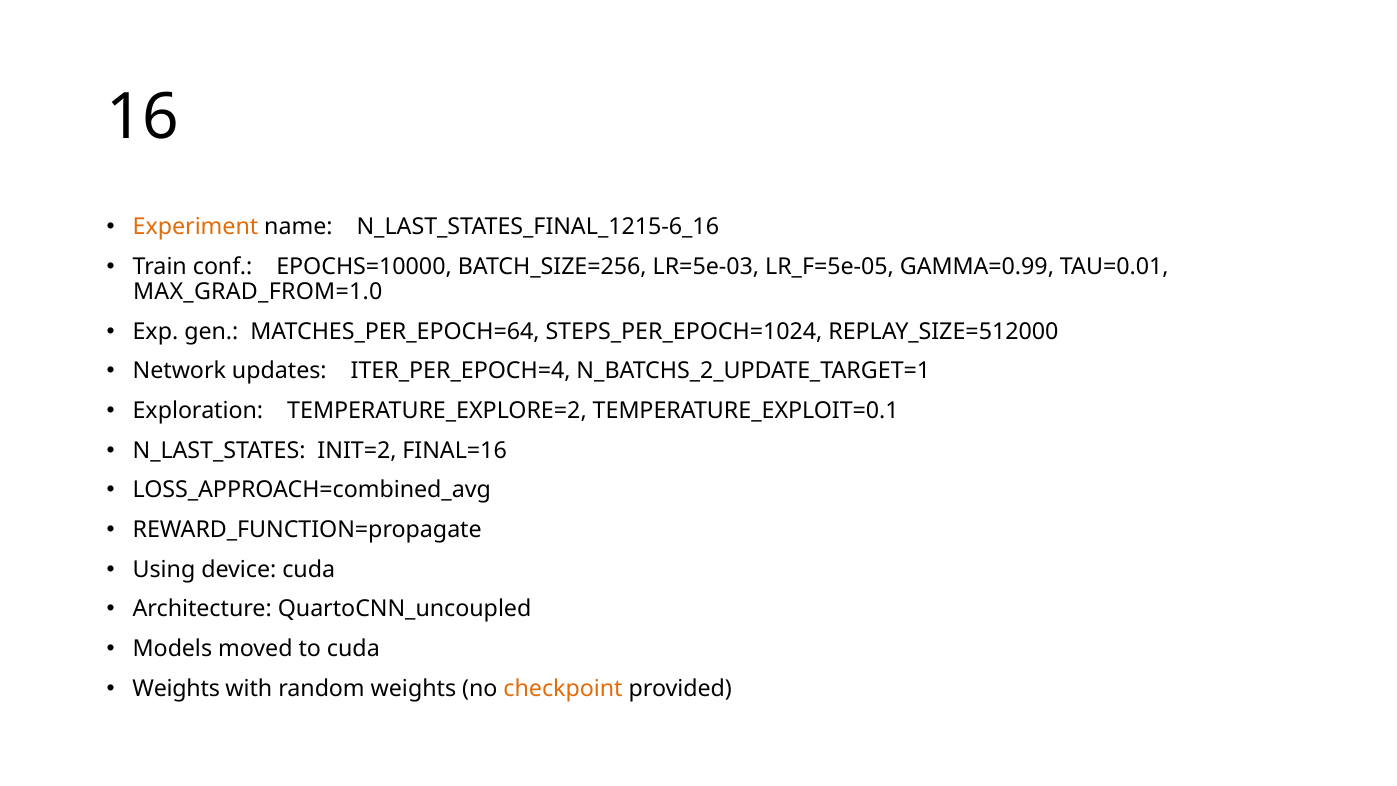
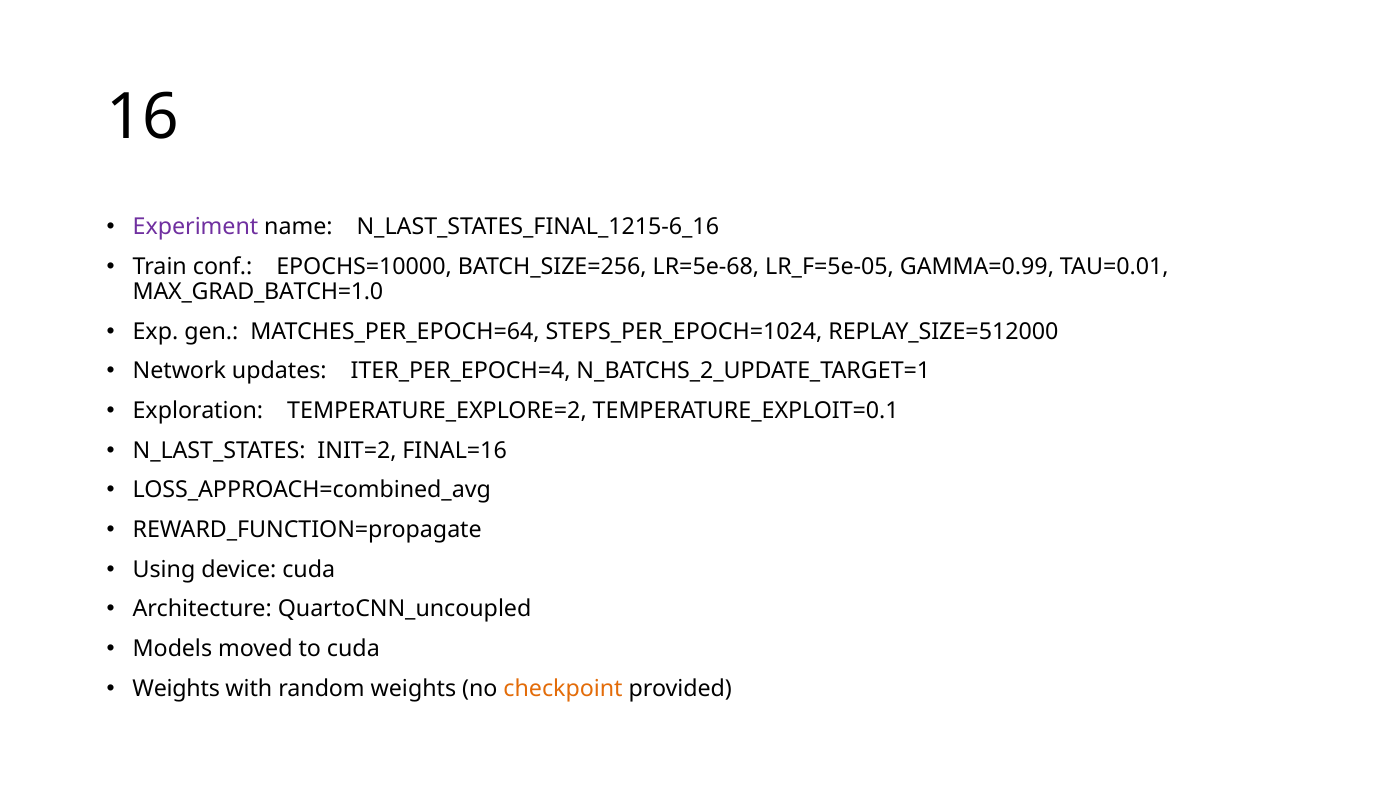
Experiment colour: orange -> purple
LR=5e-03: LR=5e-03 -> LR=5e-68
MAX_GRAD_FROM=1.0: MAX_GRAD_FROM=1.0 -> MAX_GRAD_BATCH=1.0
